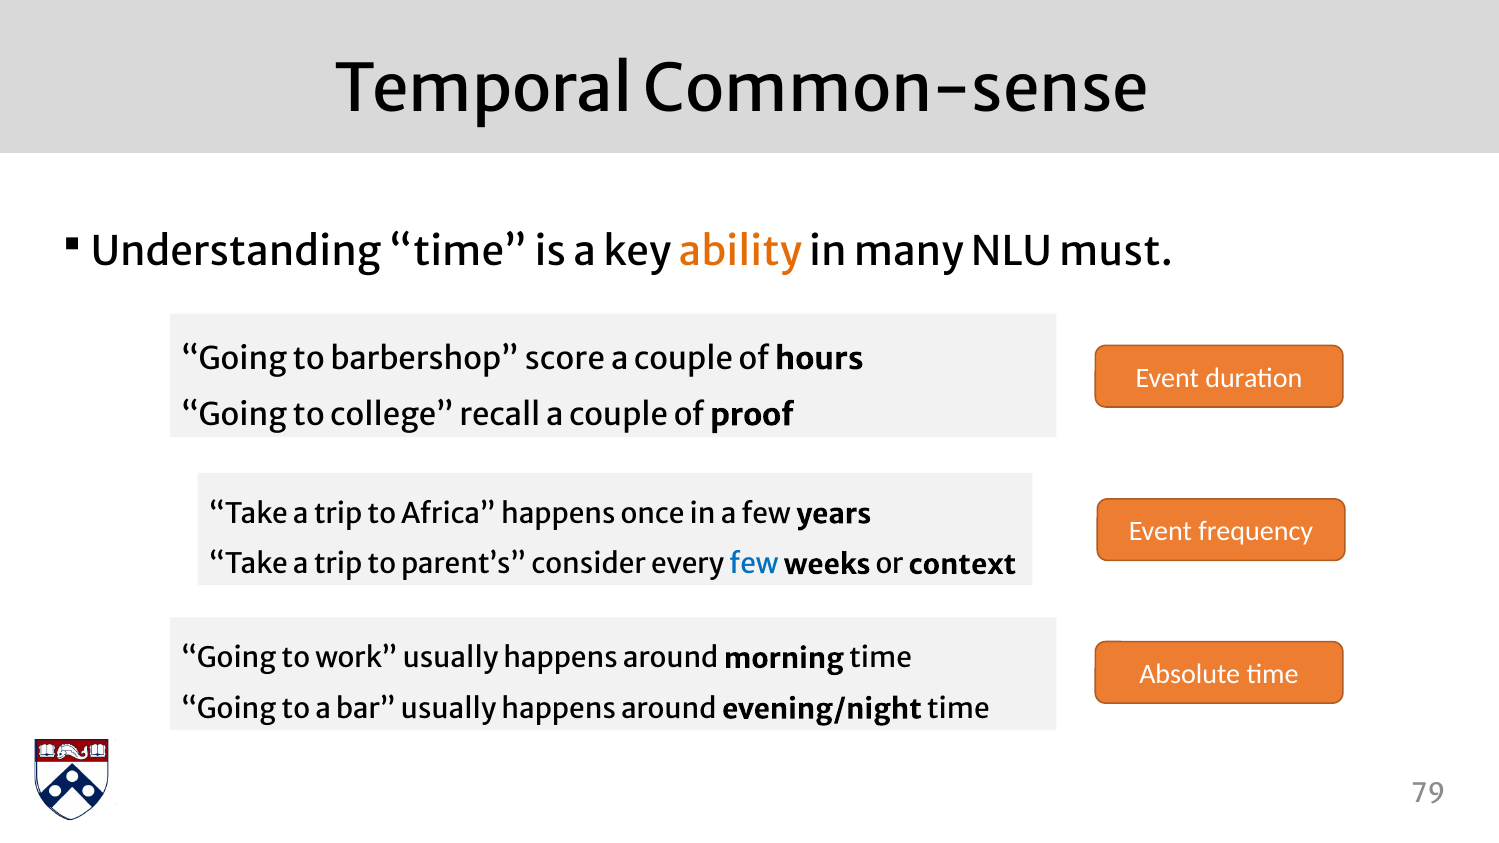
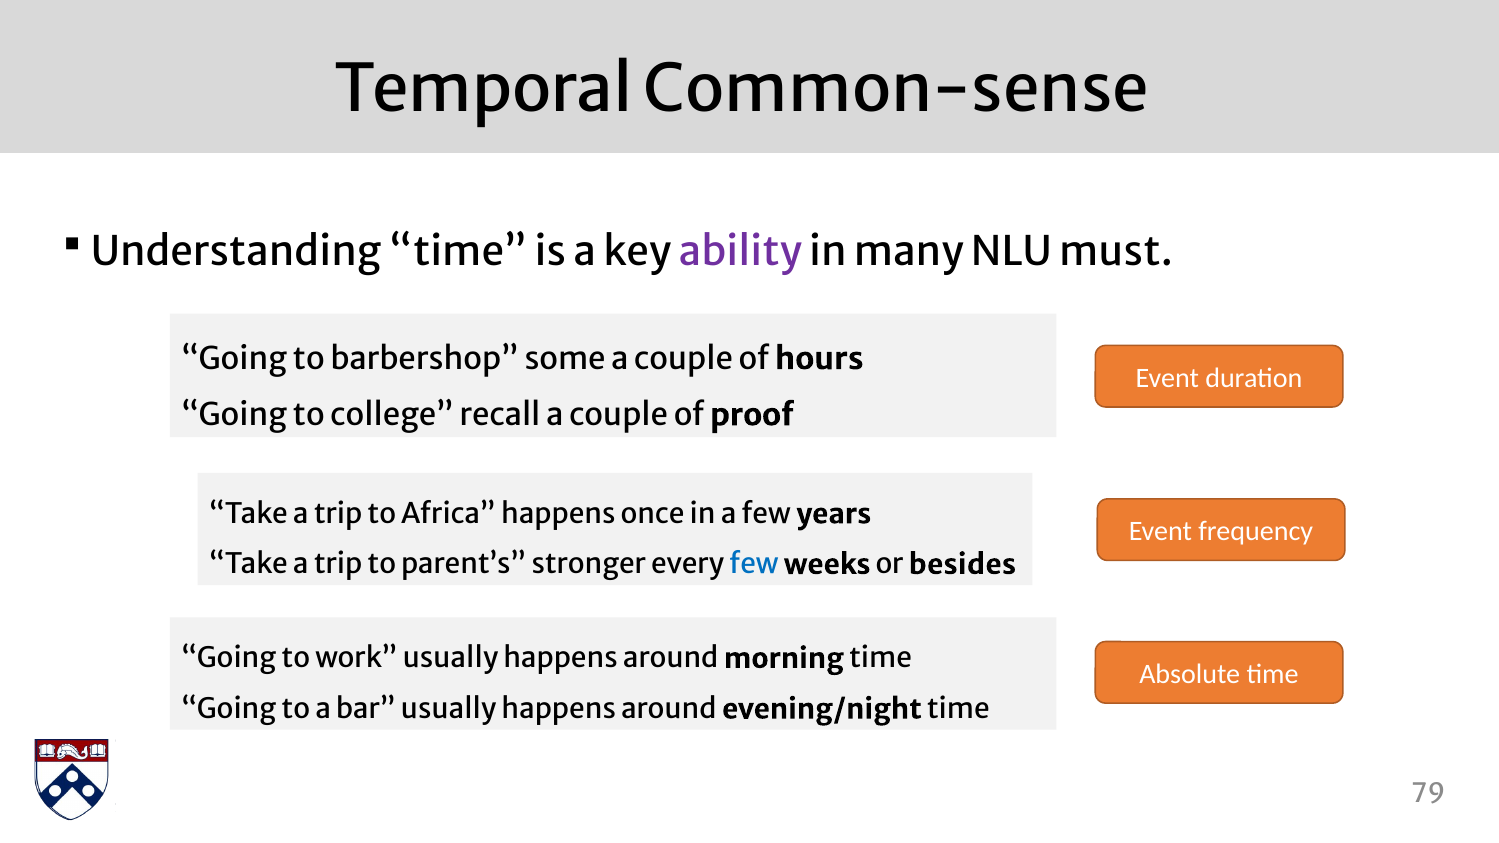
ability colour: orange -> purple
score: score -> some
consider: consider -> stronger
context: context -> besides
